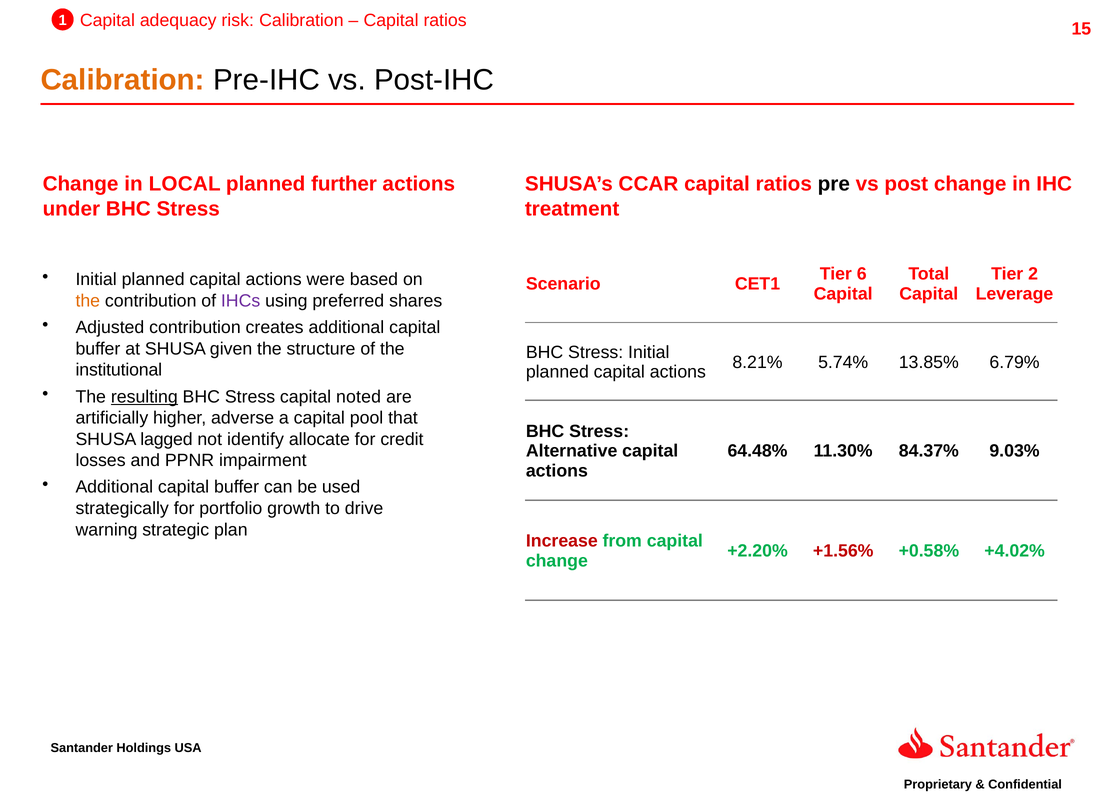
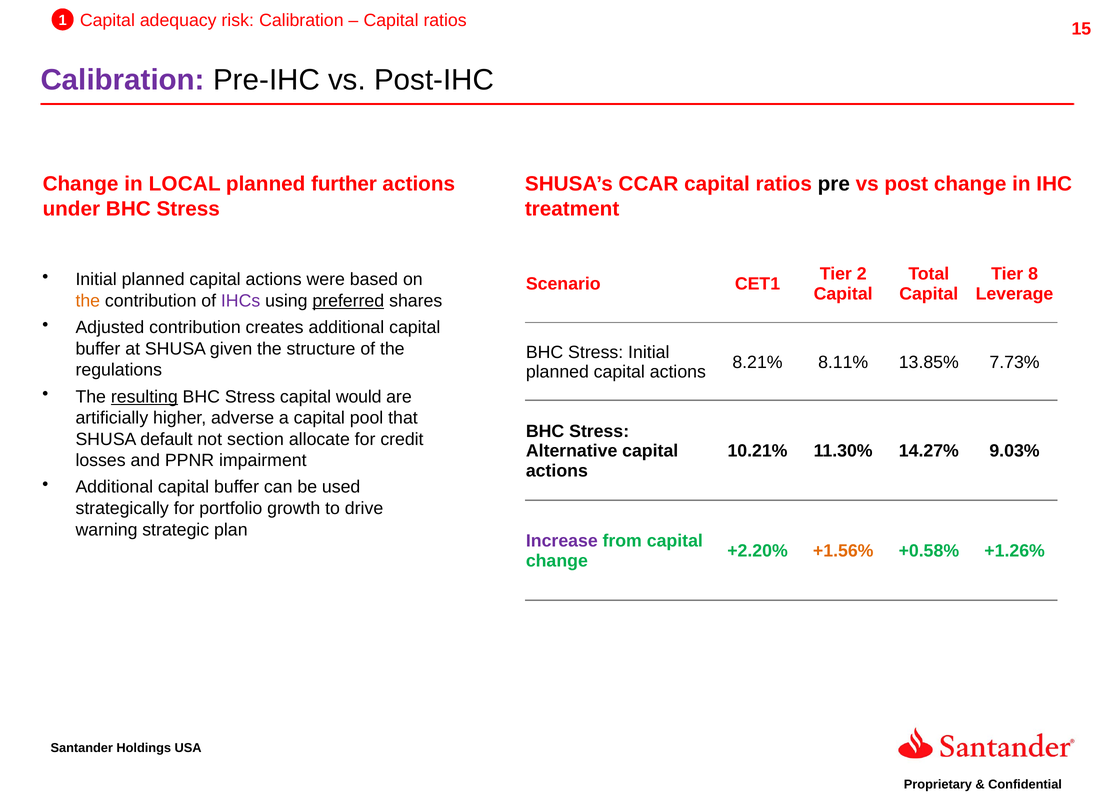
Calibration at (123, 80) colour: orange -> purple
6: 6 -> 2
2: 2 -> 8
preferred underline: none -> present
5.74%: 5.74% -> 8.11%
6.79%: 6.79% -> 7.73%
institutional: institutional -> regulations
noted: noted -> would
lagged: lagged -> default
identify: identify -> section
64.48%: 64.48% -> 10.21%
84.37%: 84.37% -> 14.27%
Increase colour: red -> purple
+1.56% colour: red -> orange
+4.02%: +4.02% -> +1.26%
